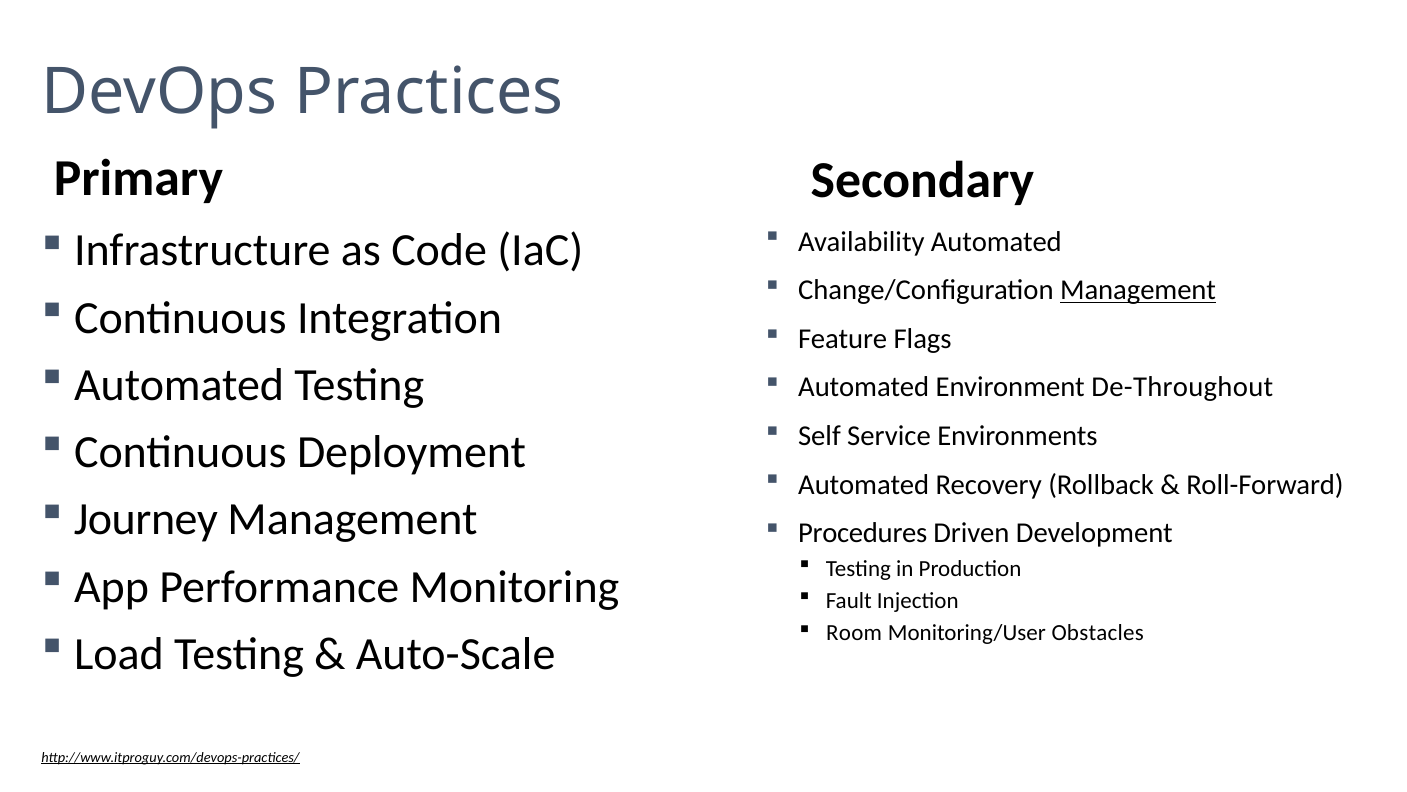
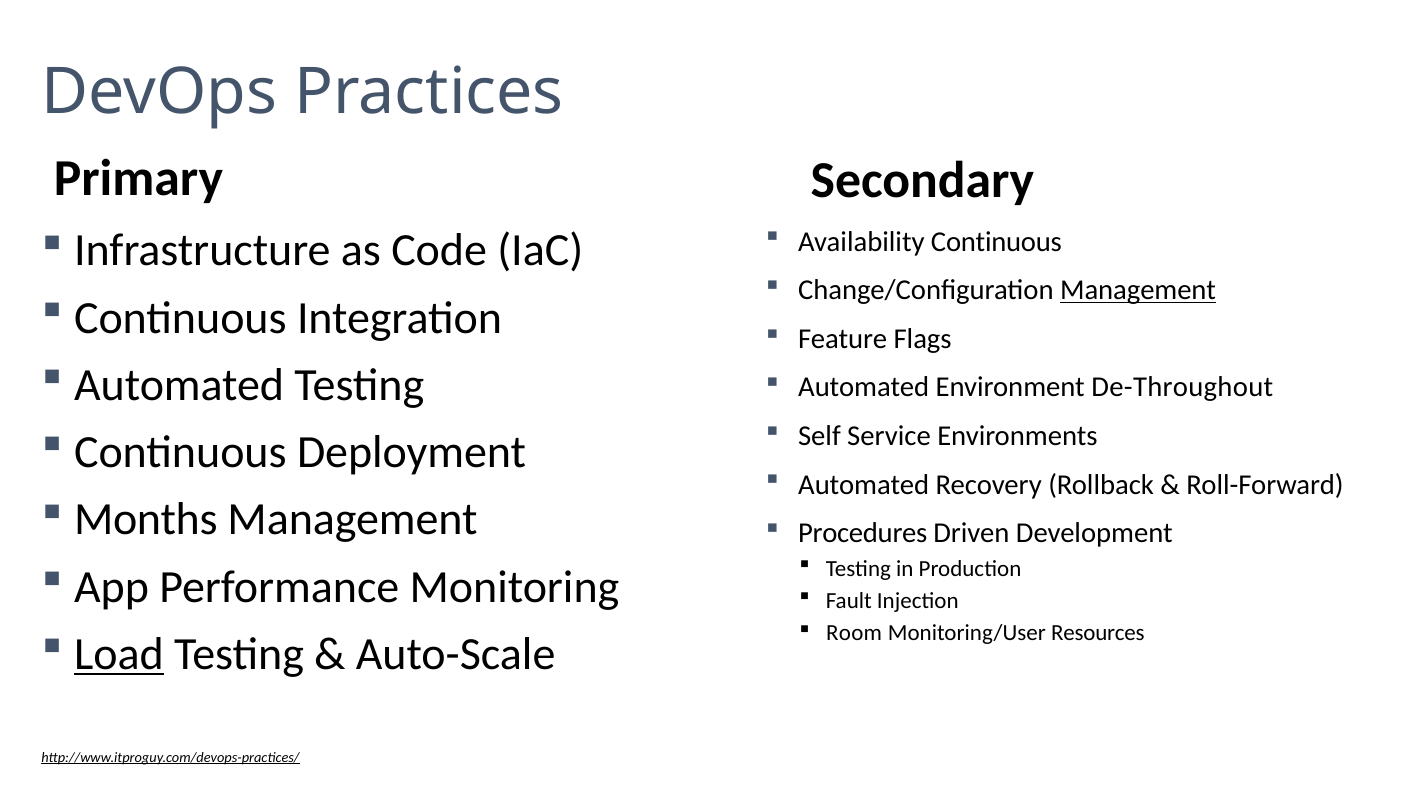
Availability Automated: Automated -> Continuous
Journey: Journey -> Months
Obstacles: Obstacles -> Resources
Load underline: none -> present
